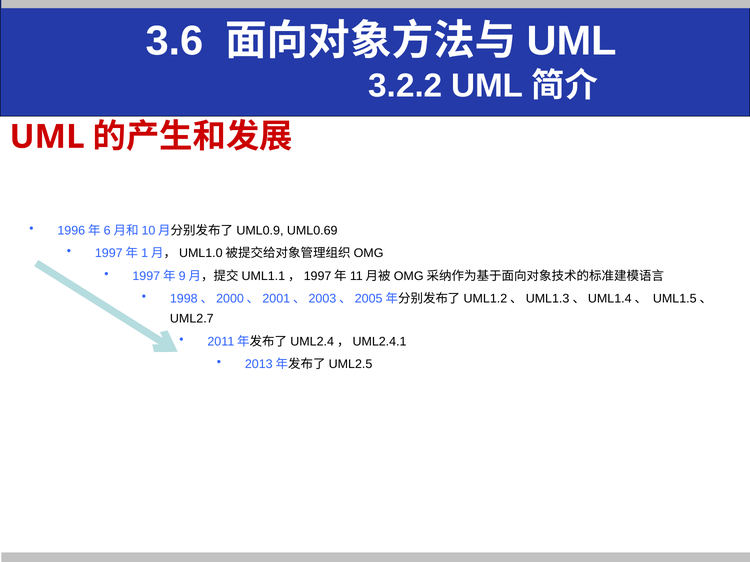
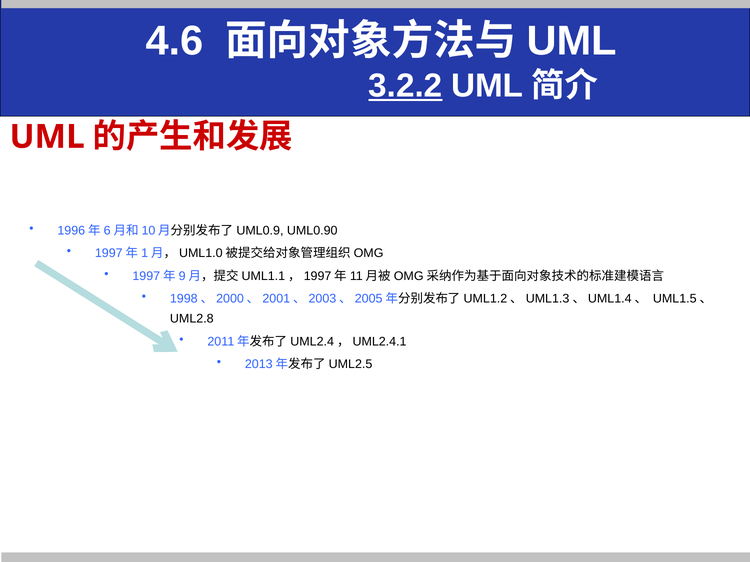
3.6: 3.6 -> 4.6
3.2.2 underline: none -> present
UML0.69: UML0.69 -> UML0.90
UML2.7: UML2.7 -> UML2.8
